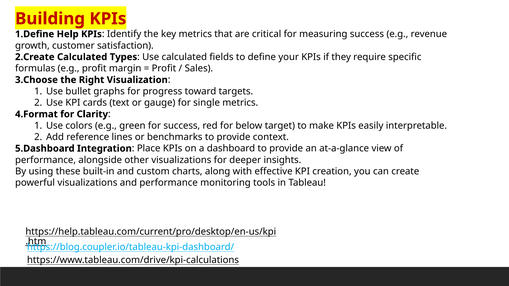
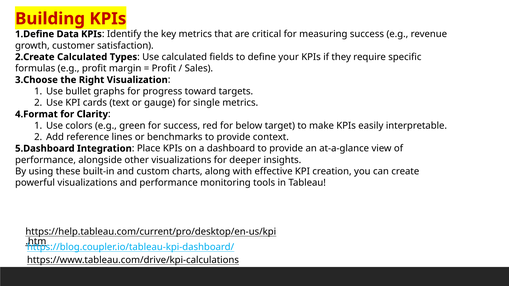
Help: Help -> Data
